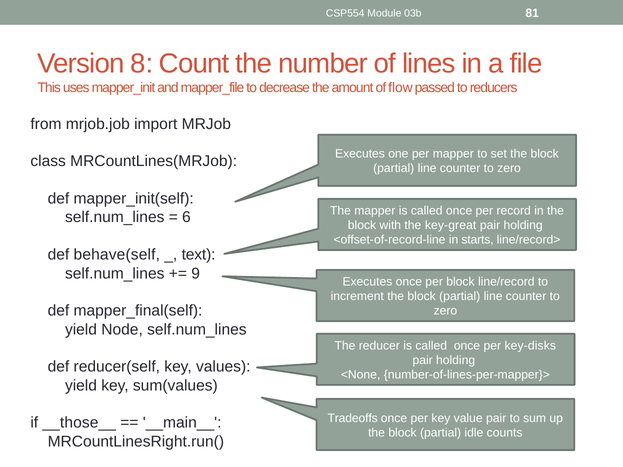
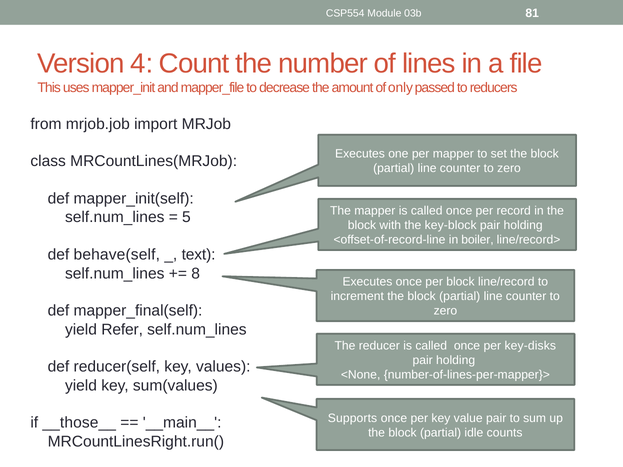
8: 8 -> 4
flow: flow -> only
6: 6 -> 5
key-great: key-great -> key-block
starts: starts -> boiler
9: 9 -> 8
Node: Node -> Refer
Tradeoffs: Tradeoffs -> Supports
